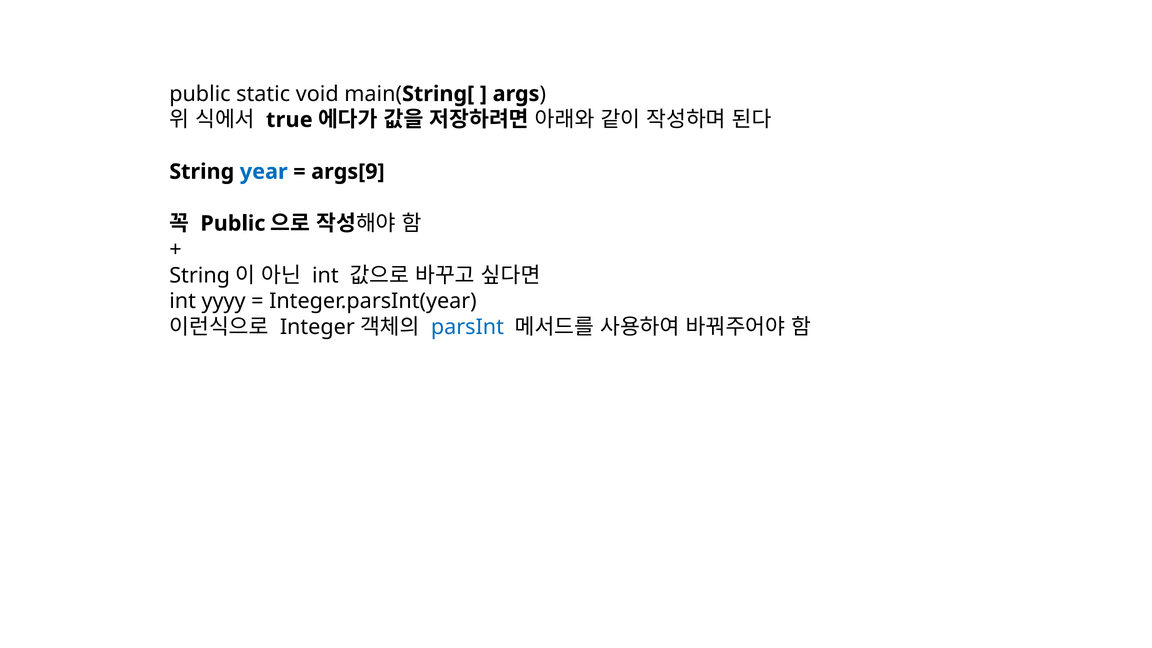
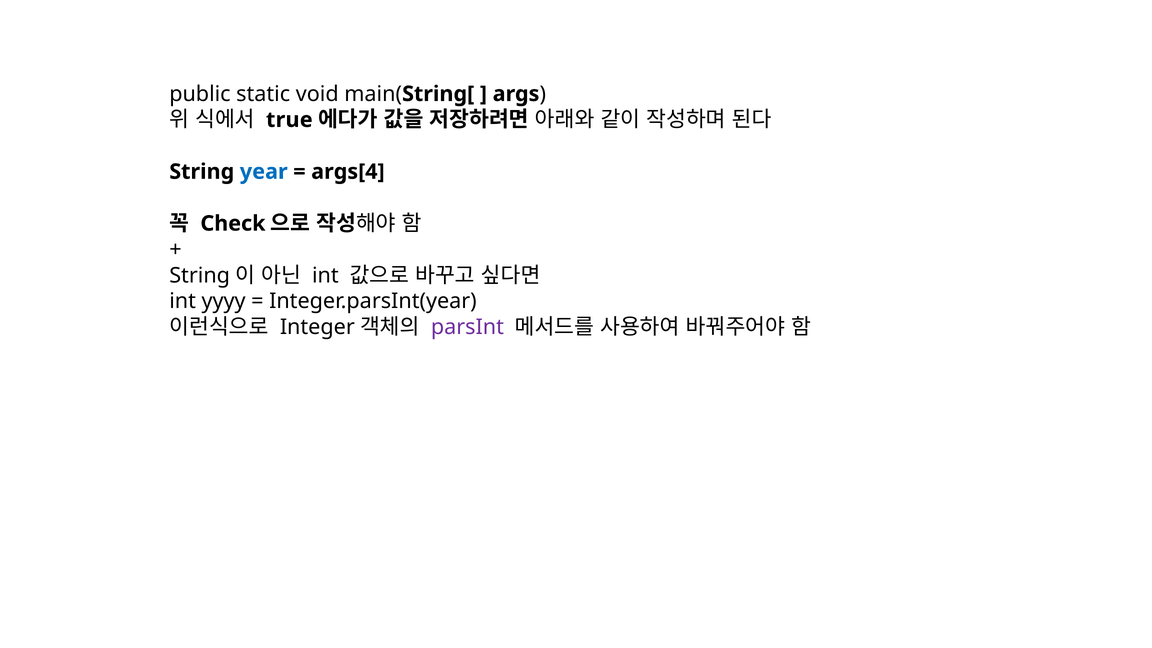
args[9: args[9 -> args[4
Public at (233, 224): Public -> Check
parsInt colour: blue -> purple
